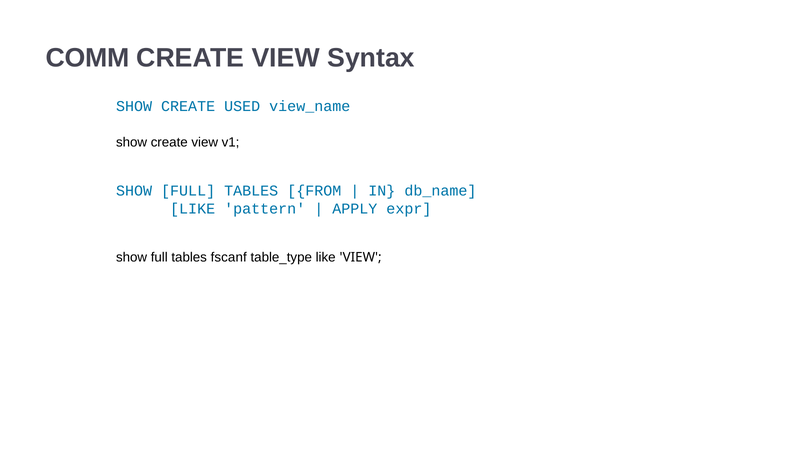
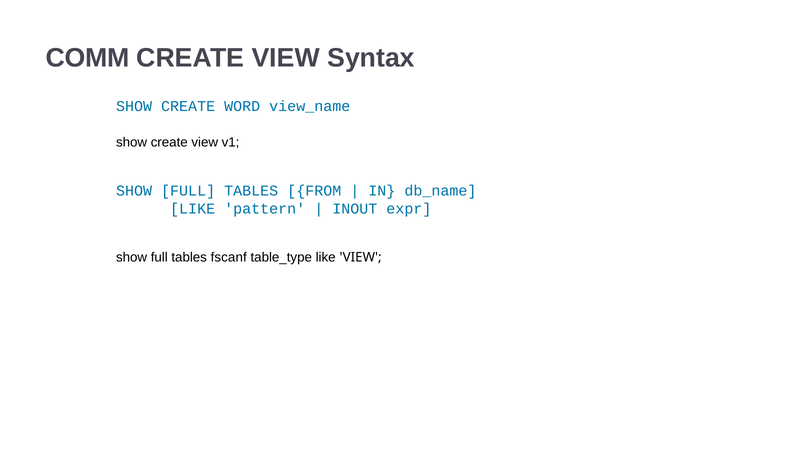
USED: USED -> WORD
APPLY: APPLY -> INOUT
